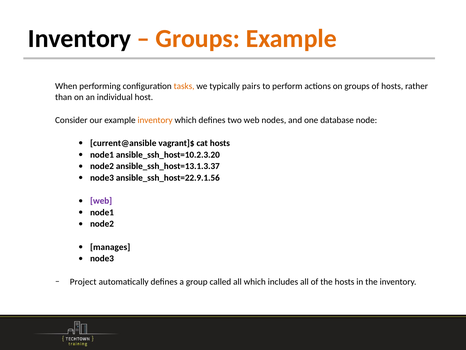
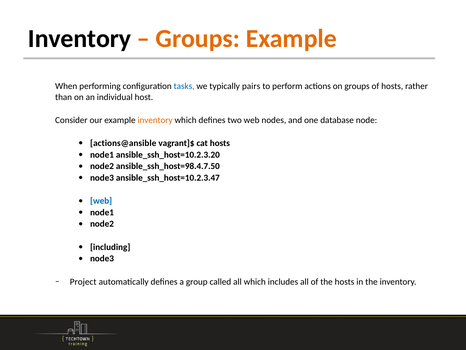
tasks colour: orange -> blue
current@ansible: current@ansible -> actions@ansible
ansible_ssh_host=13.1.3.37: ansible_ssh_host=13.1.3.37 -> ansible_ssh_host=98.4.7.50
ansible_ssh_host=22.9.1.56: ansible_ssh_host=22.9.1.56 -> ansible_ssh_host=10.2.3.47
web at (101, 201) colour: purple -> blue
manages: manages -> including
